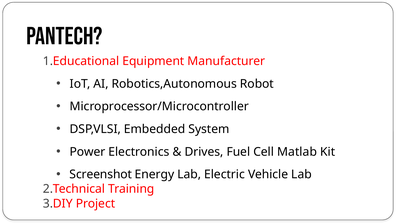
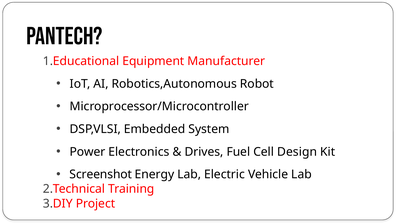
Matlab: Matlab -> Design
